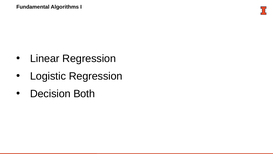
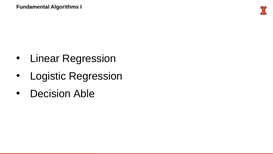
Both: Both -> Able
